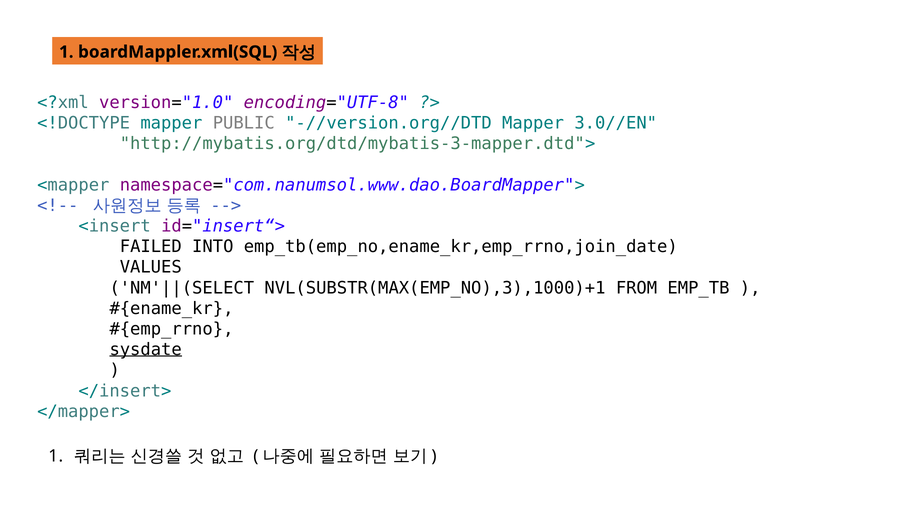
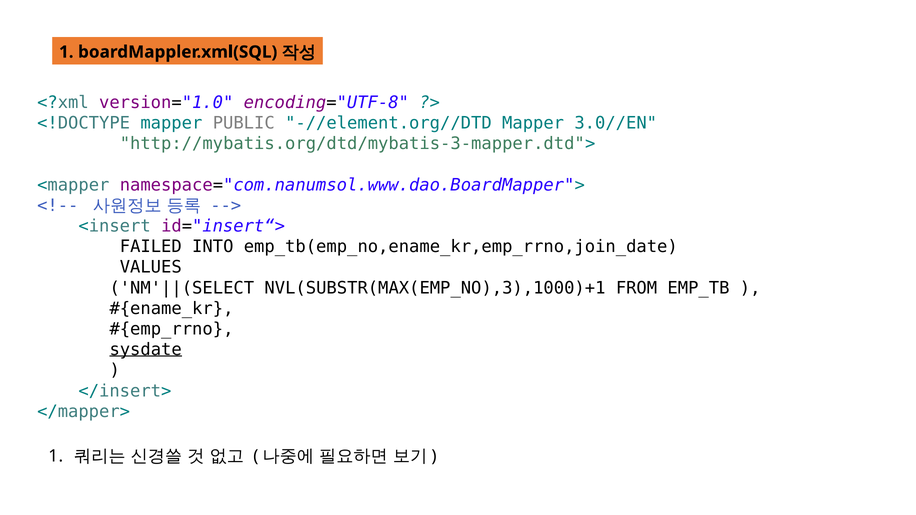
-//version.org//DTD: -//version.org//DTD -> -//element.org//DTD
